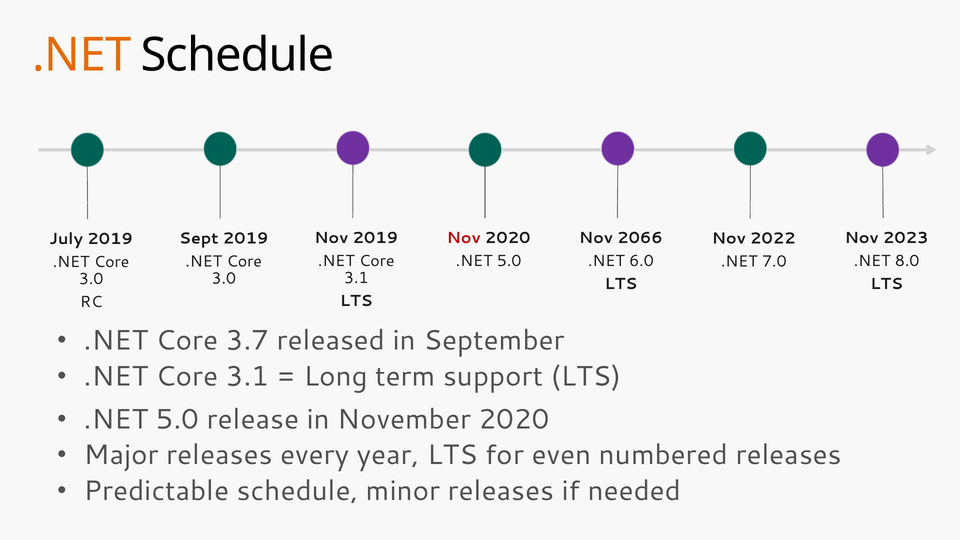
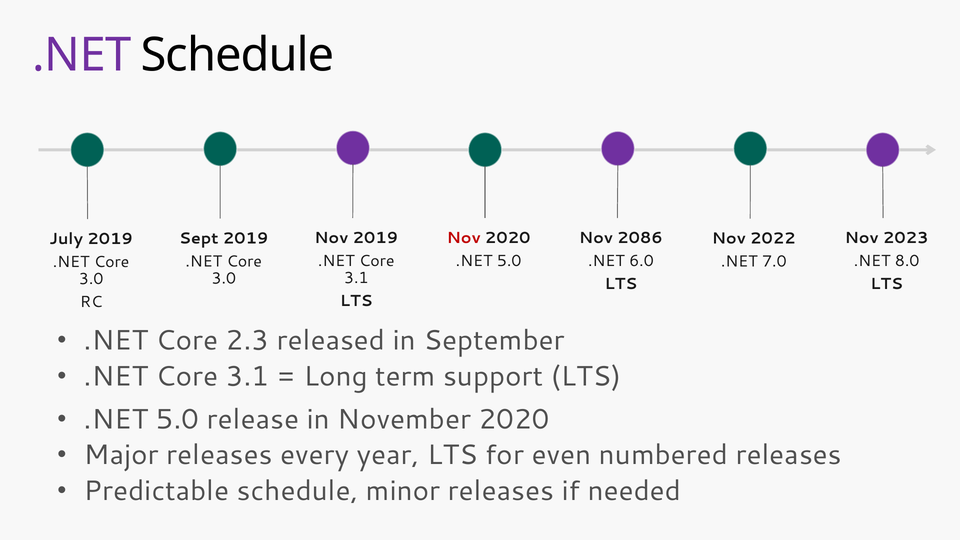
.NET at (82, 55) colour: orange -> purple
2066: 2066 -> 2086
3.7: 3.7 -> 2.3
